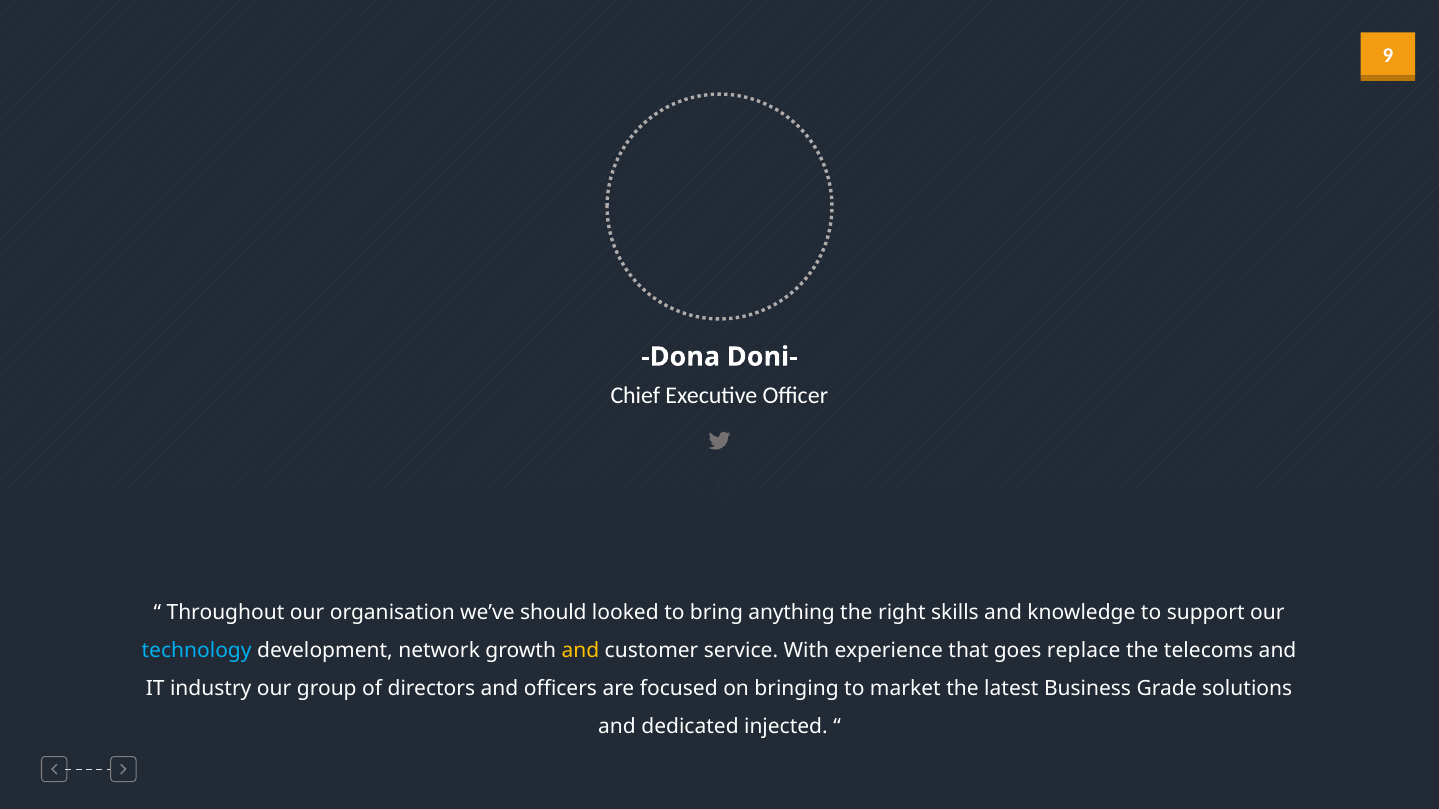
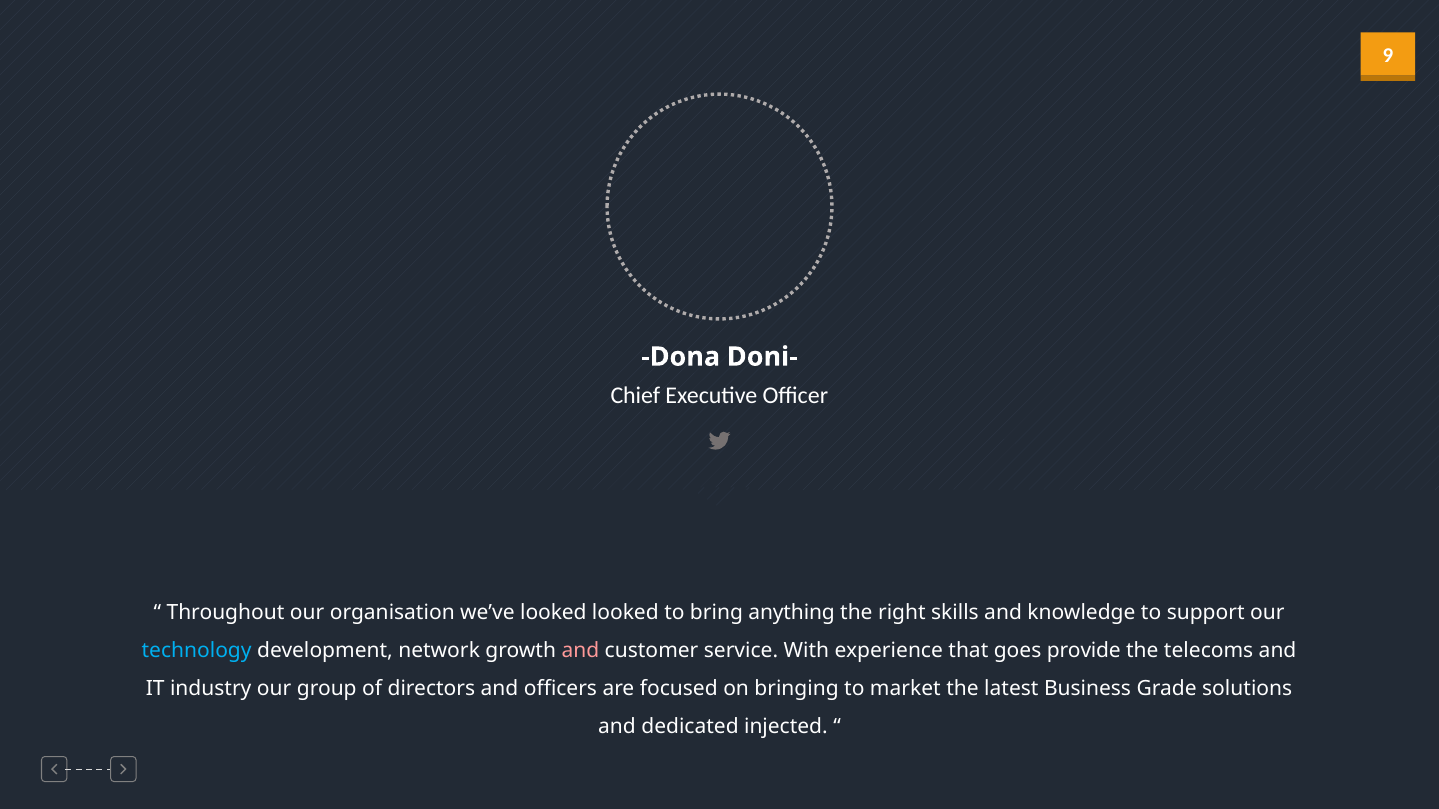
we’ve should: should -> looked
and at (580, 651) colour: yellow -> pink
replace: replace -> provide
